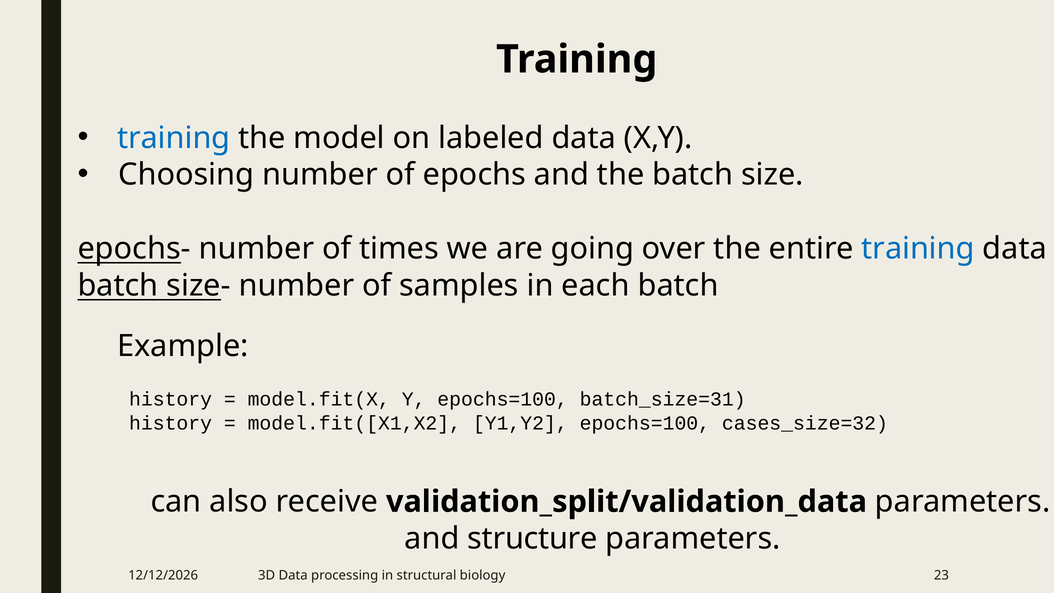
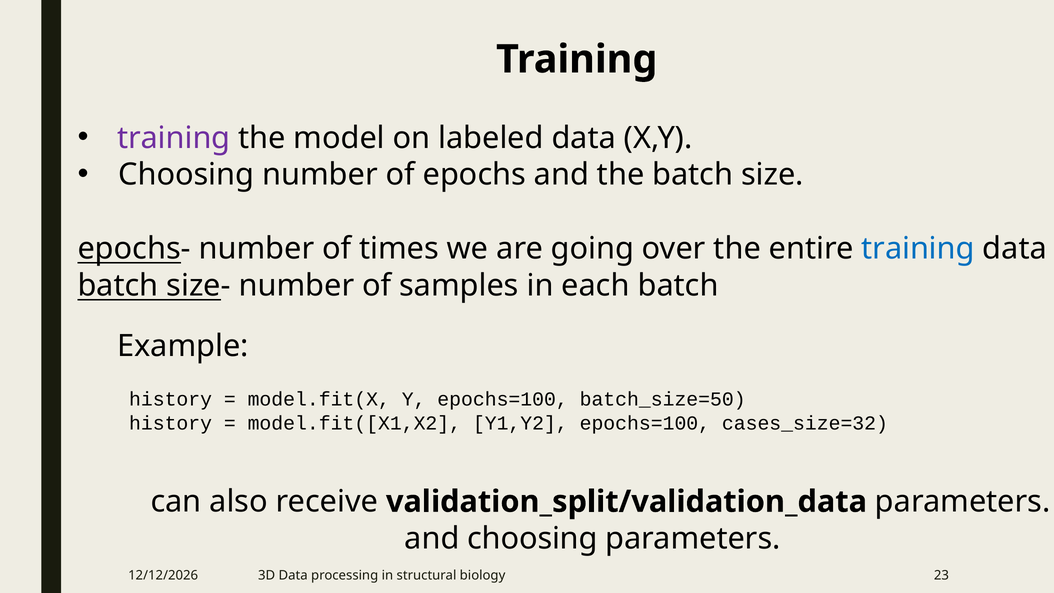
training at (174, 138) colour: blue -> purple
batch_size=31: batch_size=31 -> batch_size=50
and structure: structure -> choosing
